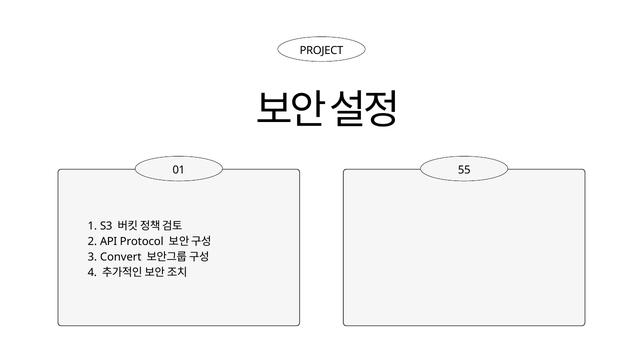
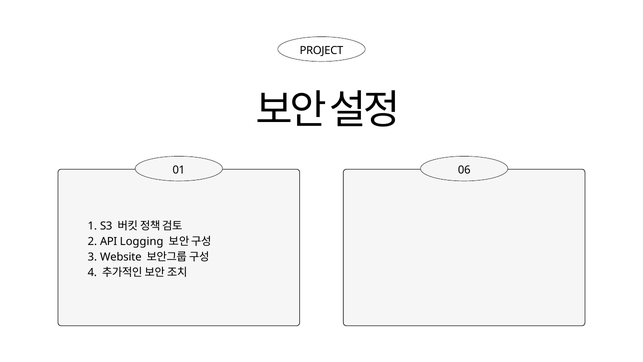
55: 55 -> 06
Protocol: Protocol -> Logging
Convert: Convert -> Website
